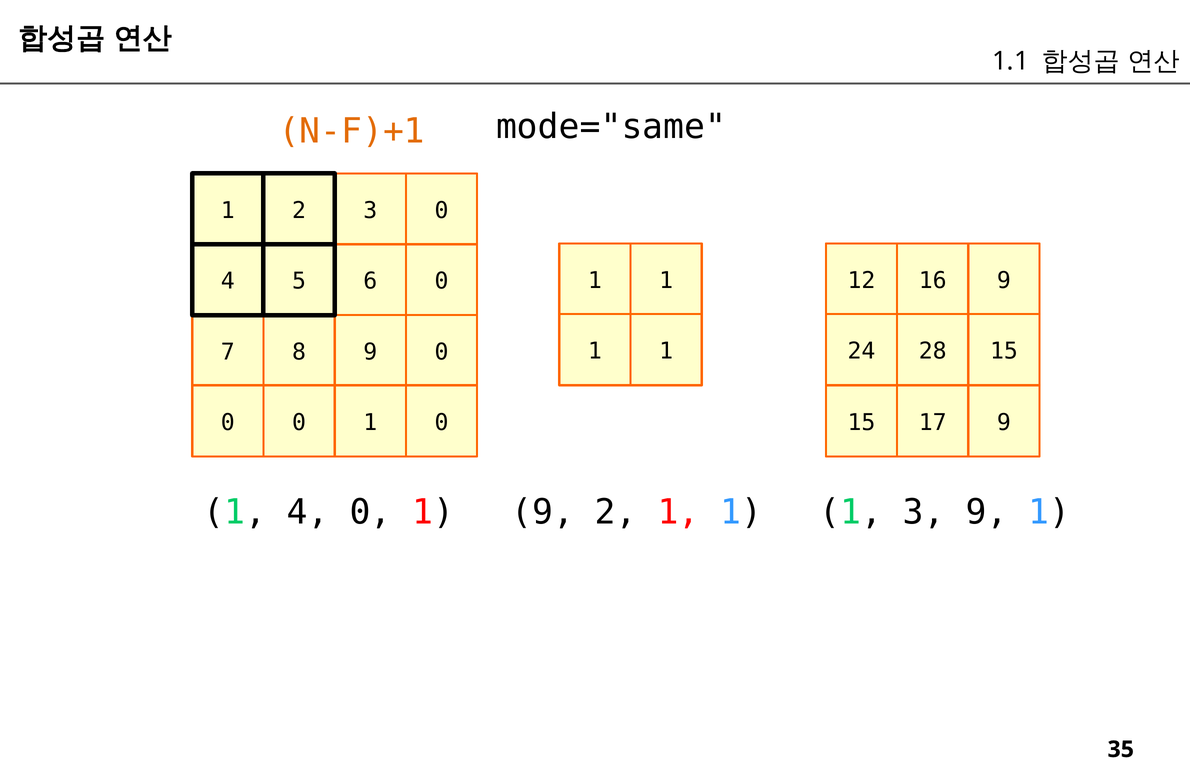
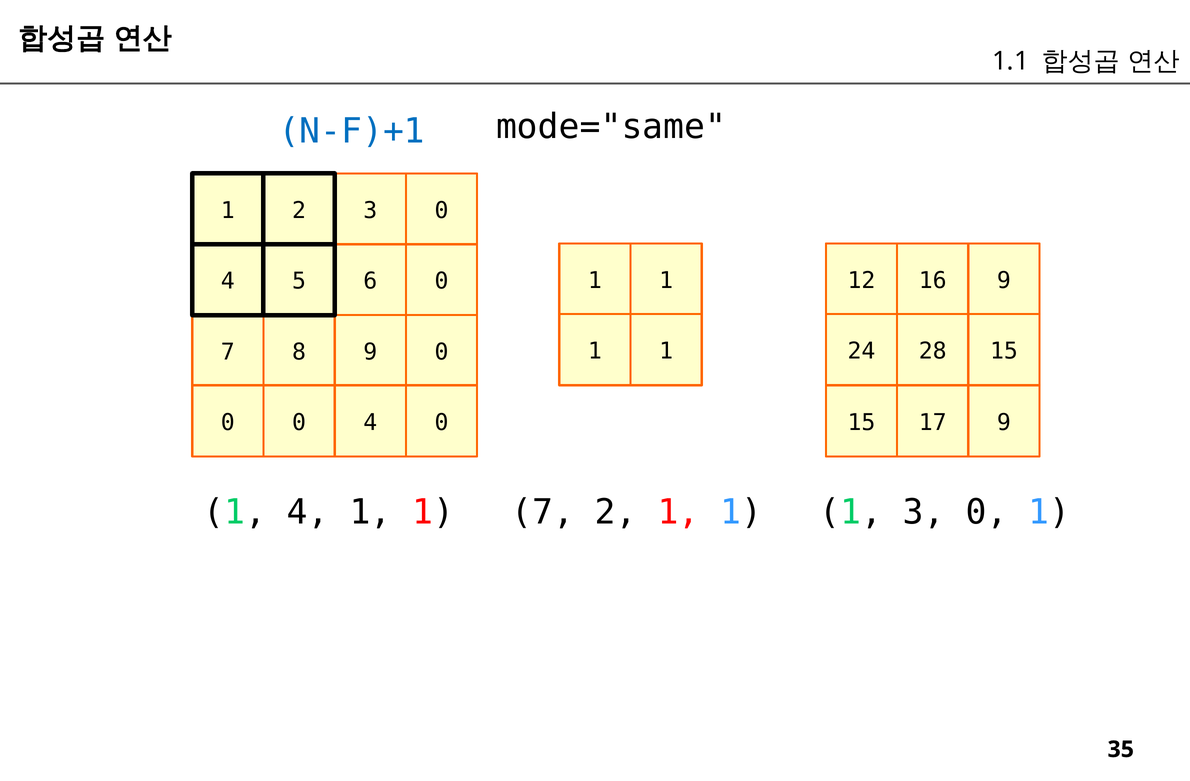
N-F)+1 colour: orange -> blue
0 0 1: 1 -> 4
4 0: 0 -> 1
9 at (543, 513): 9 -> 7
3 9: 9 -> 0
